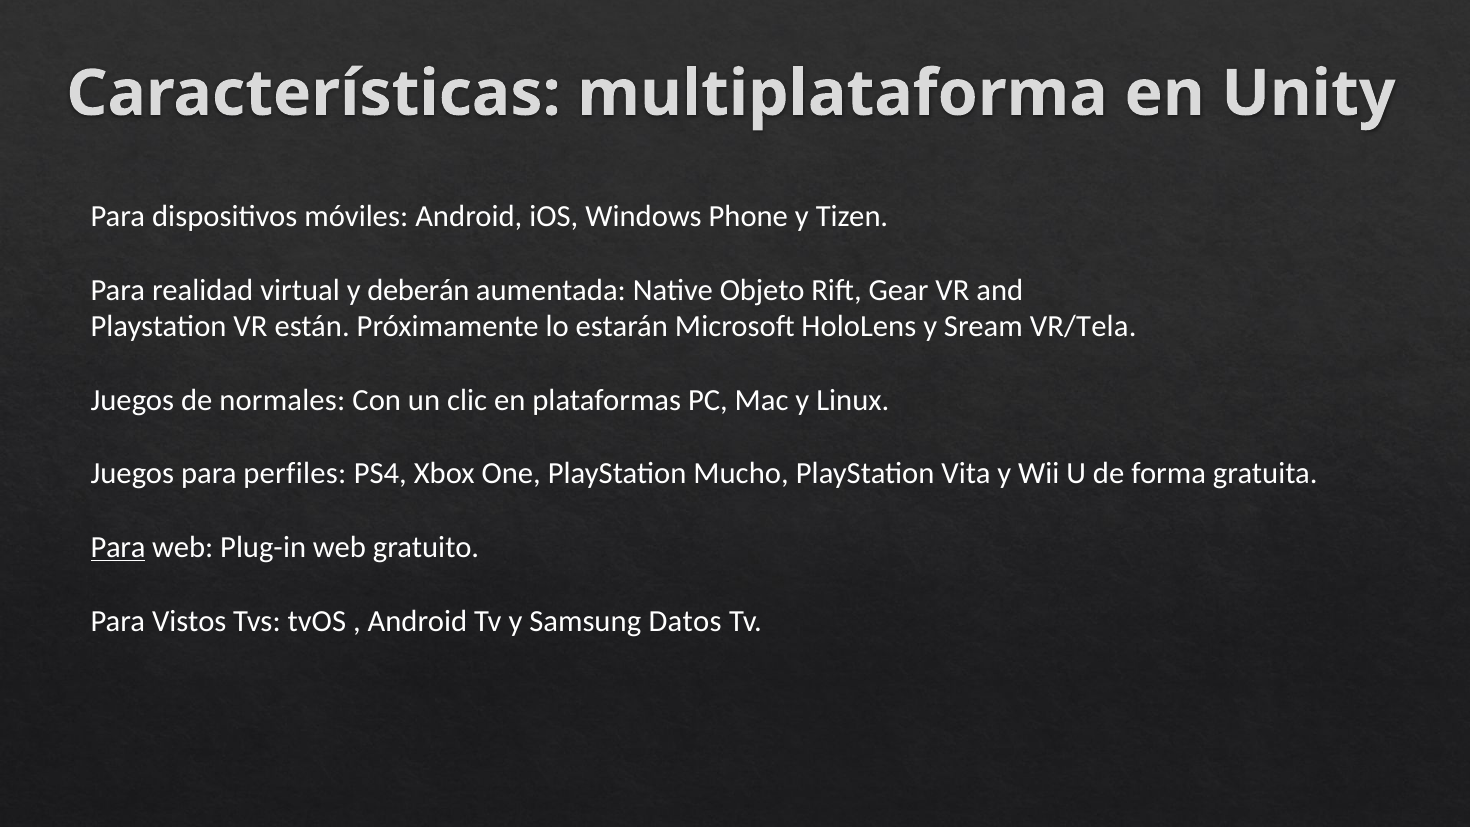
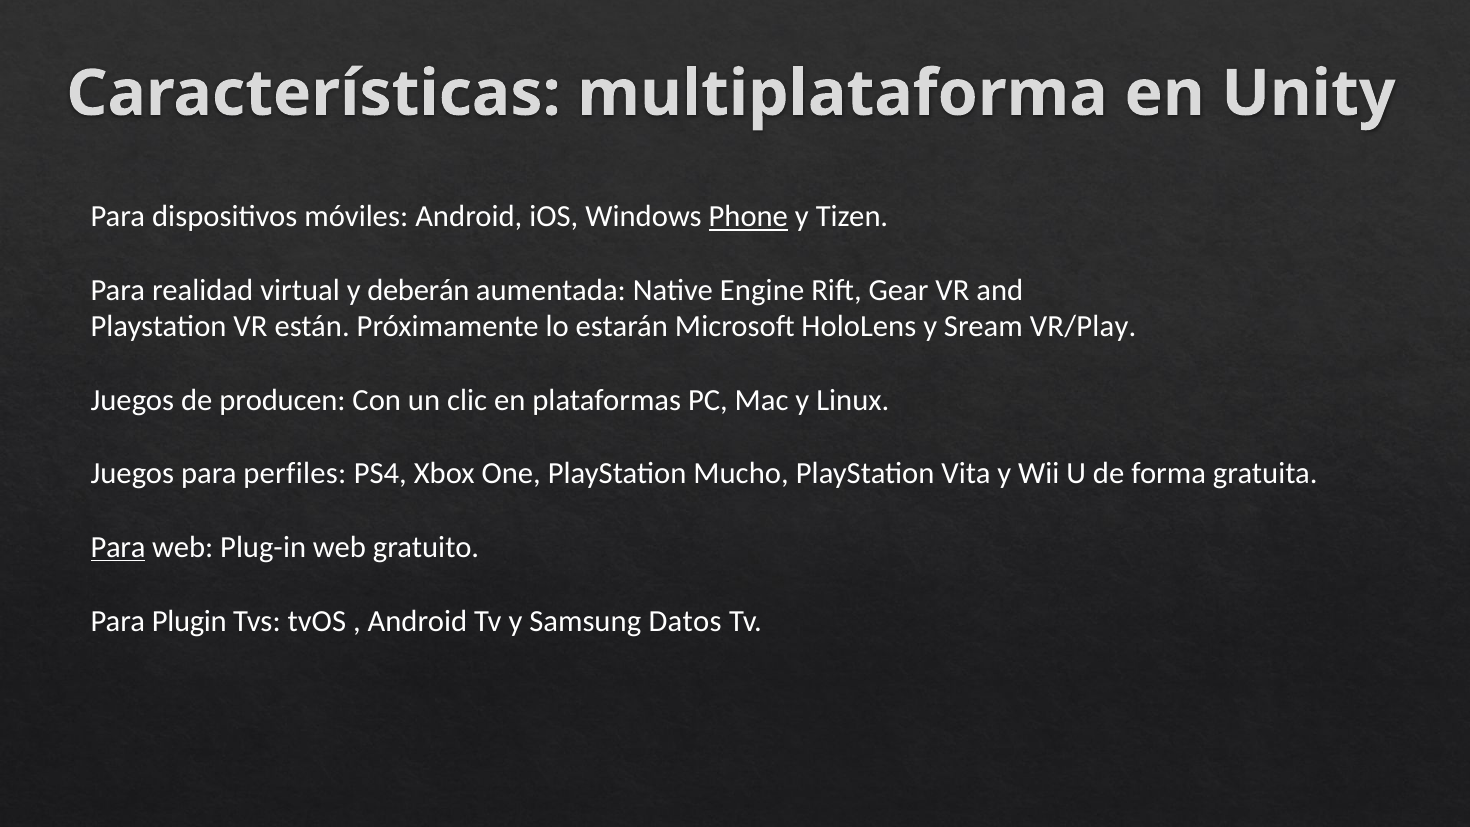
Phone underline: none -> present
Objeto: Objeto -> Engine
VR/Tela: VR/Tela -> VR/Play
normales: normales -> producen
Vistos: Vistos -> Plugin
